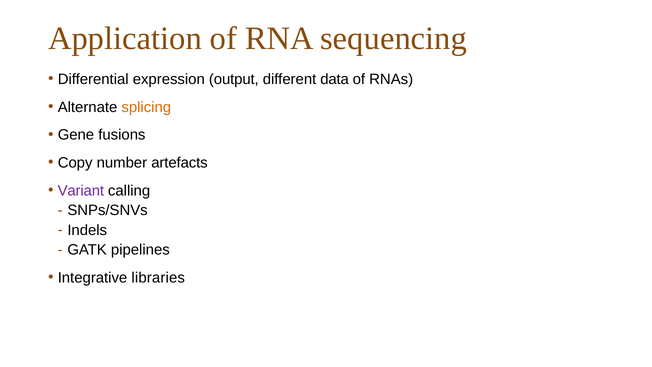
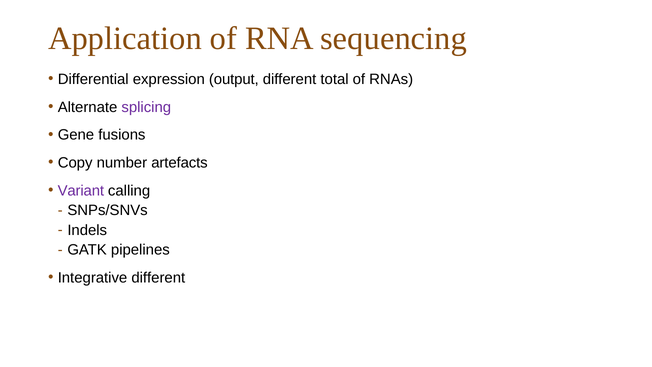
data: data -> total
splicing colour: orange -> purple
Integrative libraries: libraries -> different
